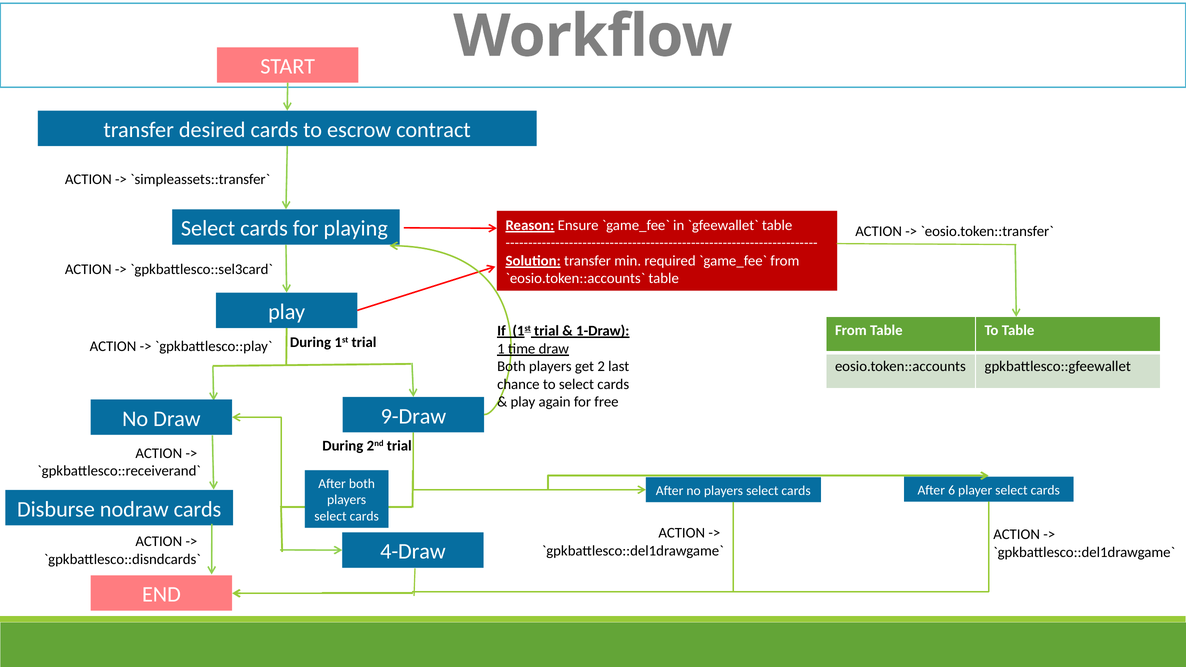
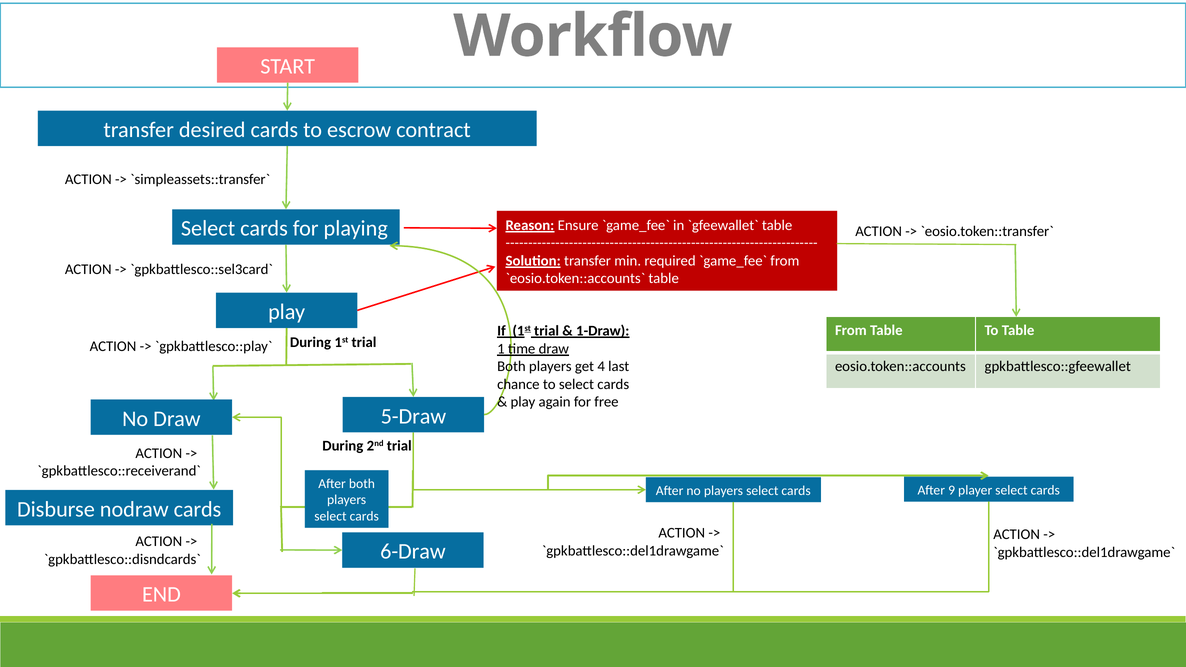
2: 2 -> 4
9-Draw: 9-Draw -> 5-Draw
6: 6 -> 9
4-Draw: 4-Draw -> 6-Draw
